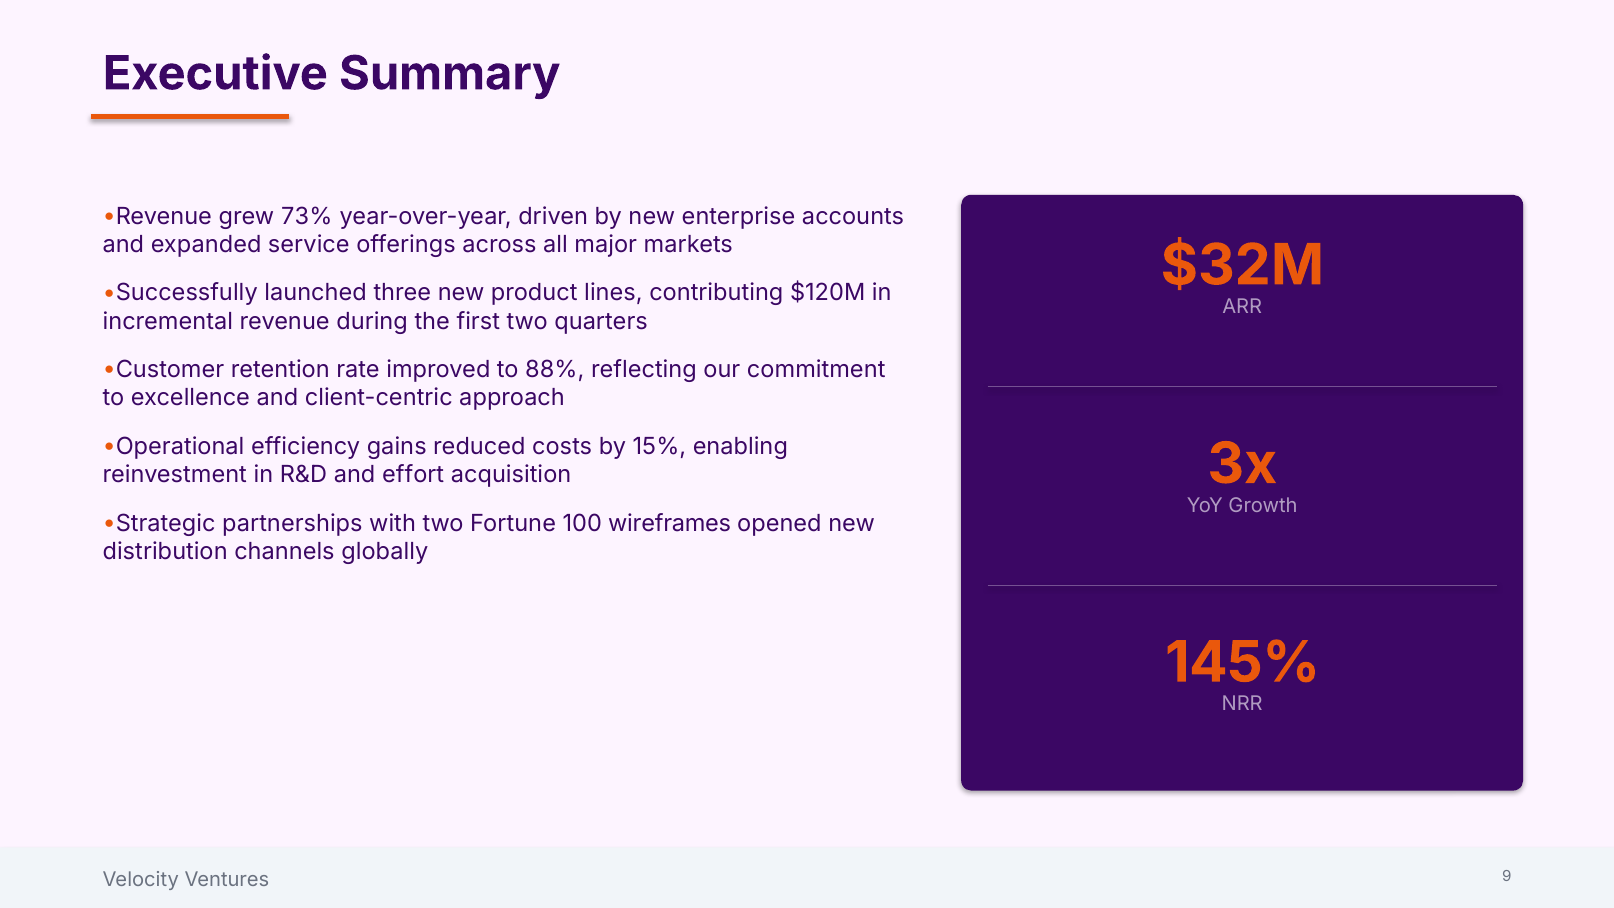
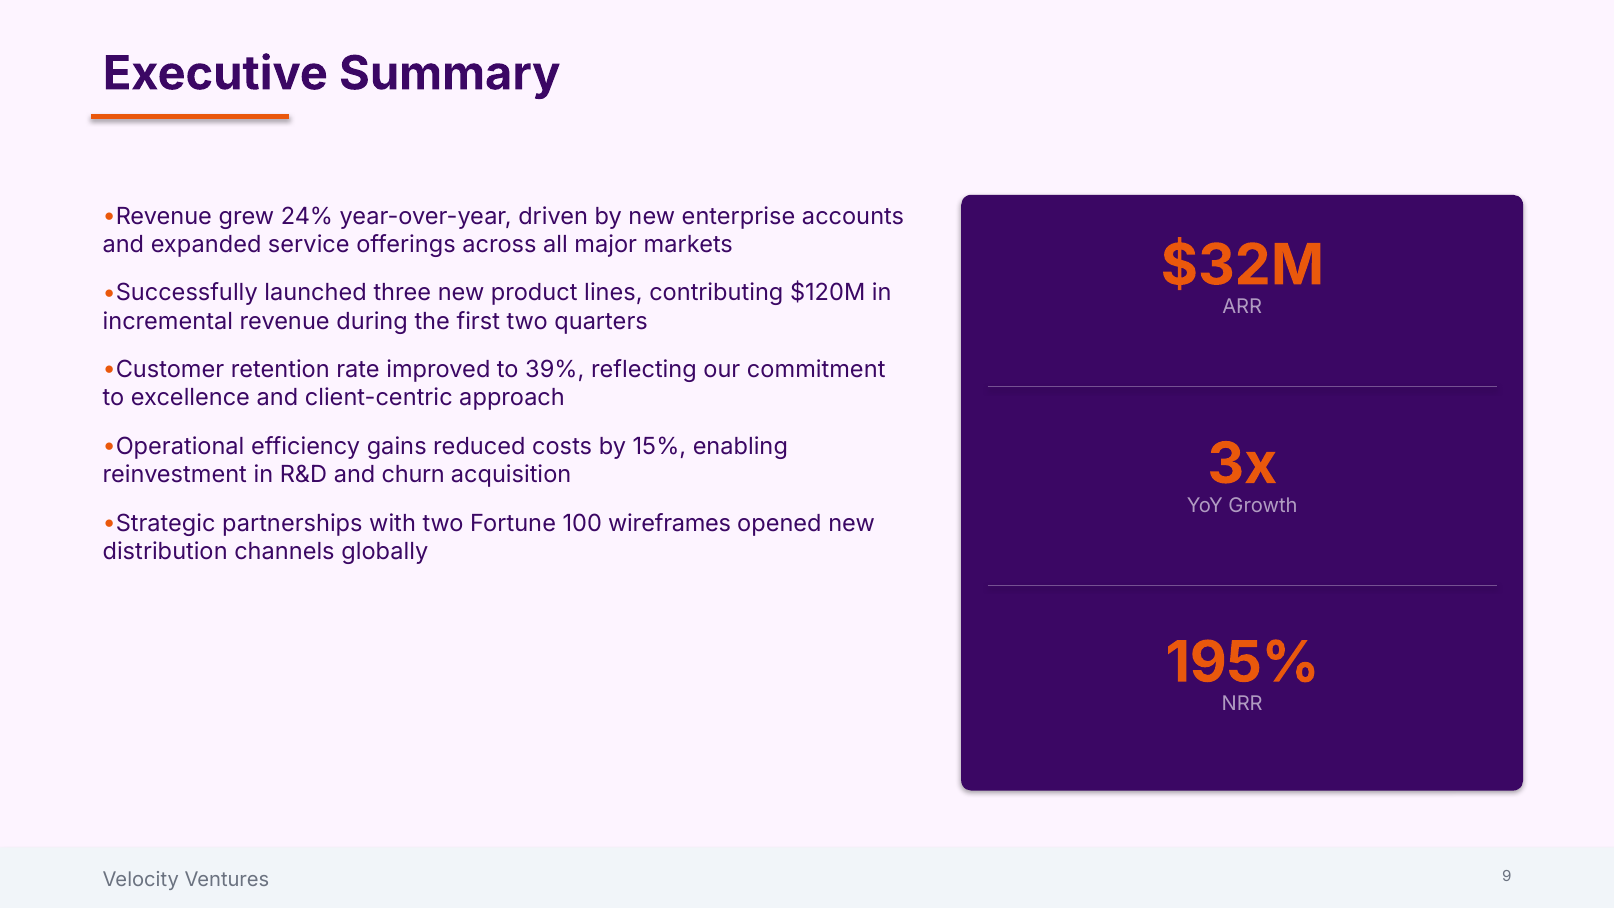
73%: 73% -> 24%
88%: 88% -> 39%
effort: effort -> churn
145%: 145% -> 195%
